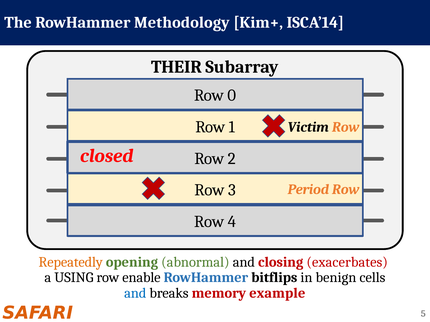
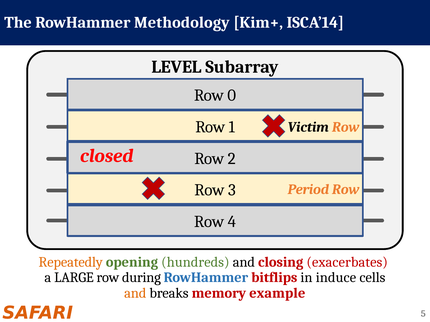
THEIR: THEIR -> LEVEL
abnormal: abnormal -> hundreds
USING: USING -> LARGE
enable: enable -> during
bitflips colour: black -> red
benign: benign -> induce
and at (135, 294) colour: blue -> orange
